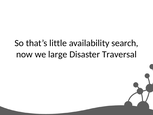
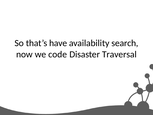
little: little -> have
large: large -> code
